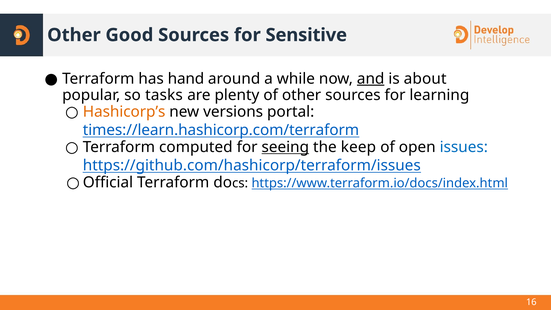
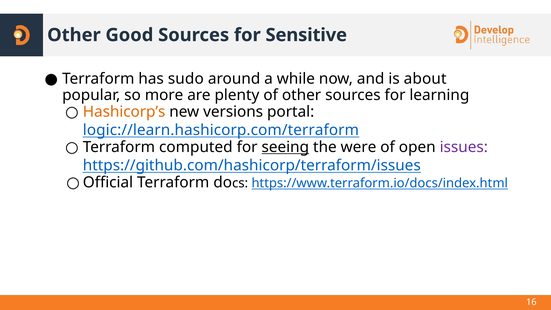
hand: hand -> sudo
and underline: present -> none
tasks: tasks -> more
times://learn.hashicorp.com/terraform: times://learn.hashicorp.com/terraform -> logic://learn.hashicorp.com/terraform
keep: keep -> were
issues colour: blue -> purple
